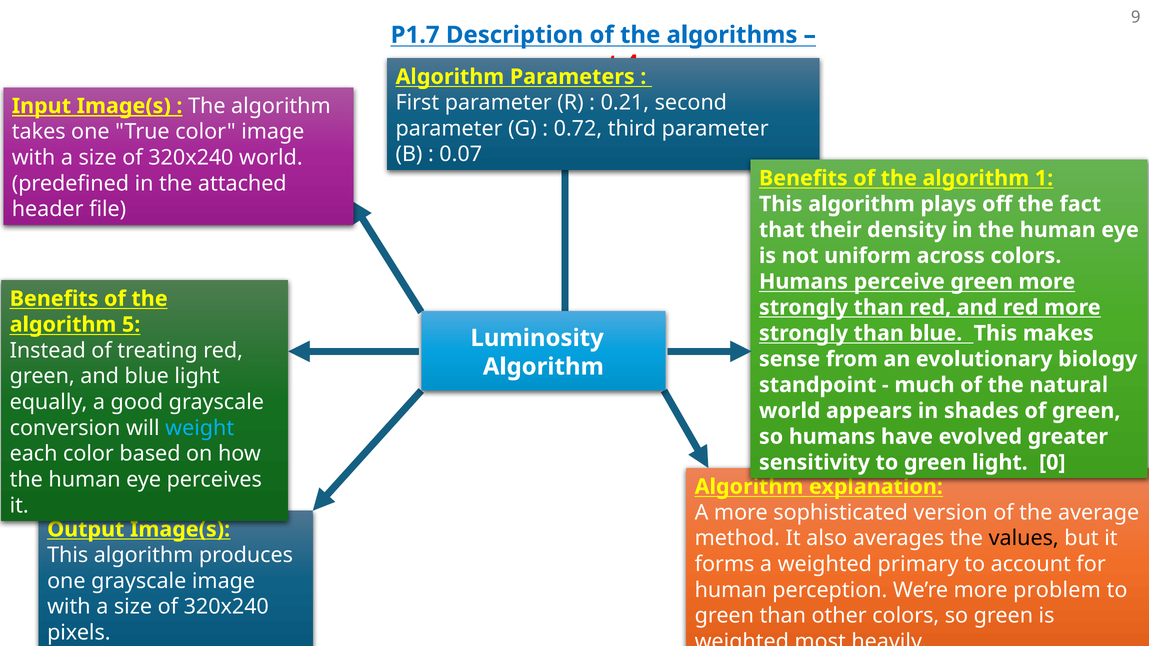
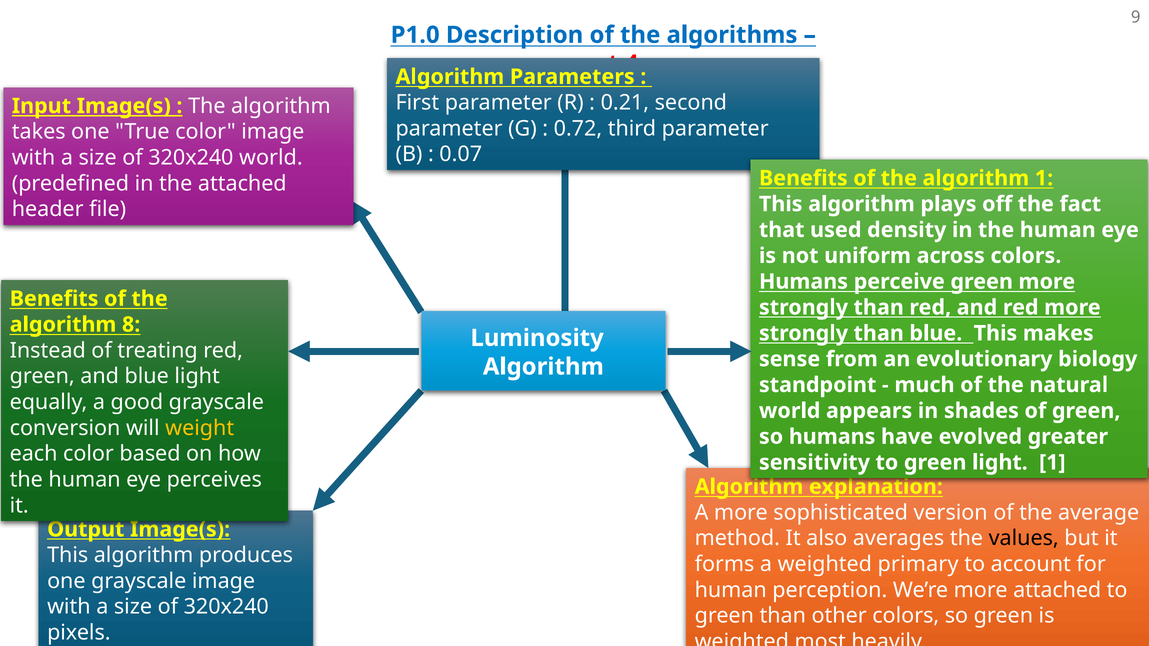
P1.7: P1.7 -> P1.0
their: their -> used
5: 5 -> 8
weight colour: light blue -> yellow
light 0: 0 -> 1
more problem: problem -> attached
